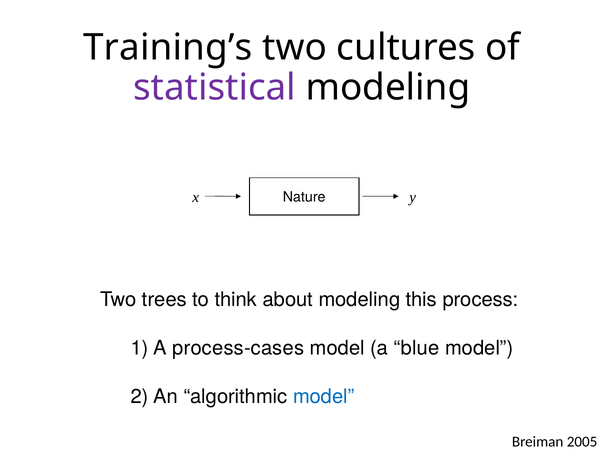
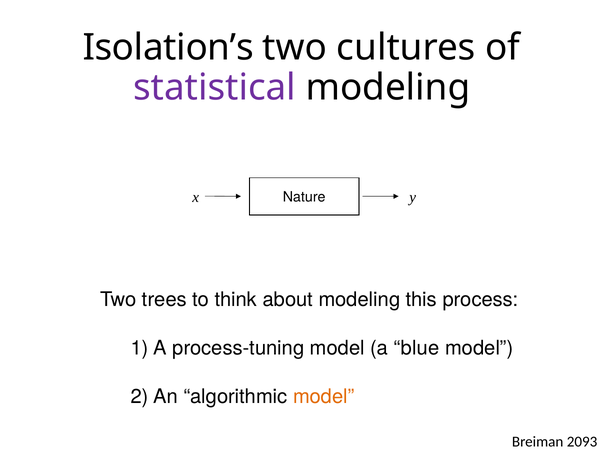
Training’s: Training’s -> Isolation’s
process-cases: process-cases -> process-tuning
model at (324, 396) colour: blue -> orange
2005: 2005 -> 2093
